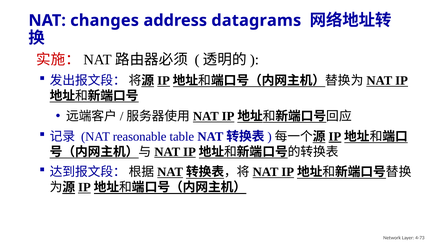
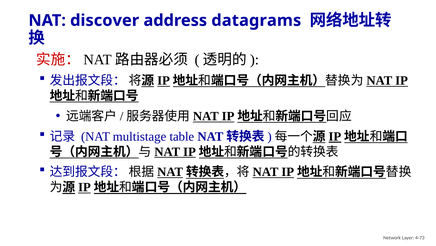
changes: changes -> discover
reasonable: reasonable -> multistage
